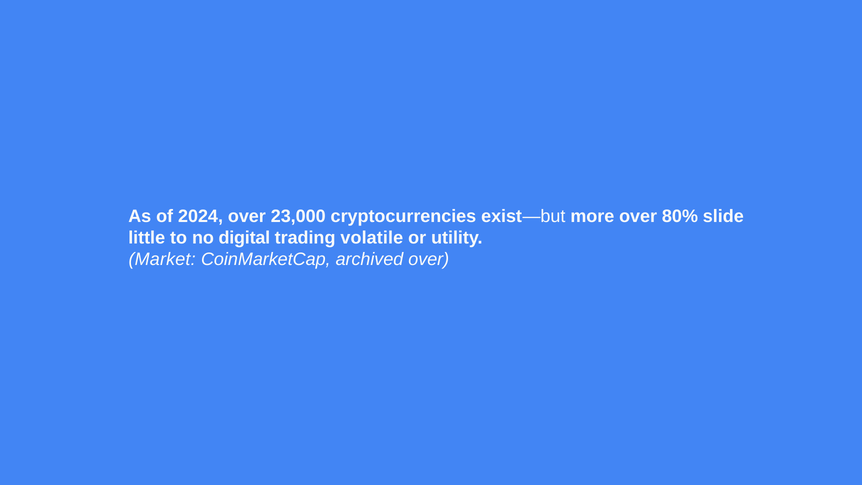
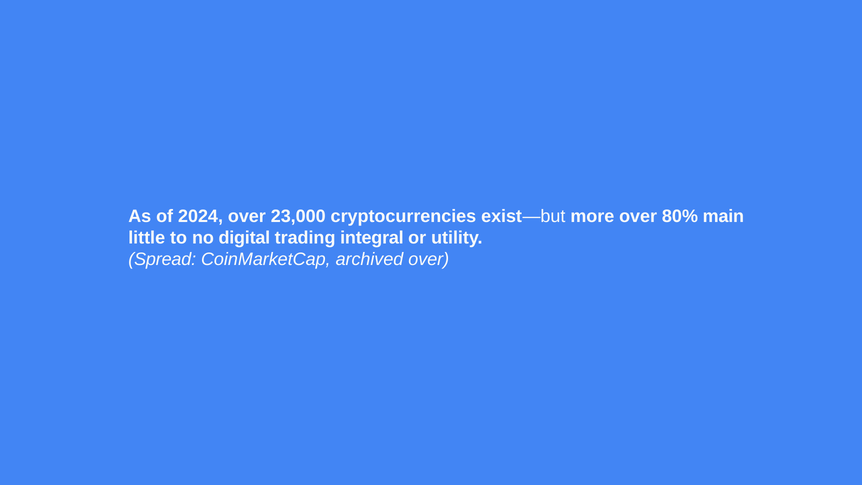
slide: slide -> main
volatile: volatile -> integral
Market: Market -> Spread
